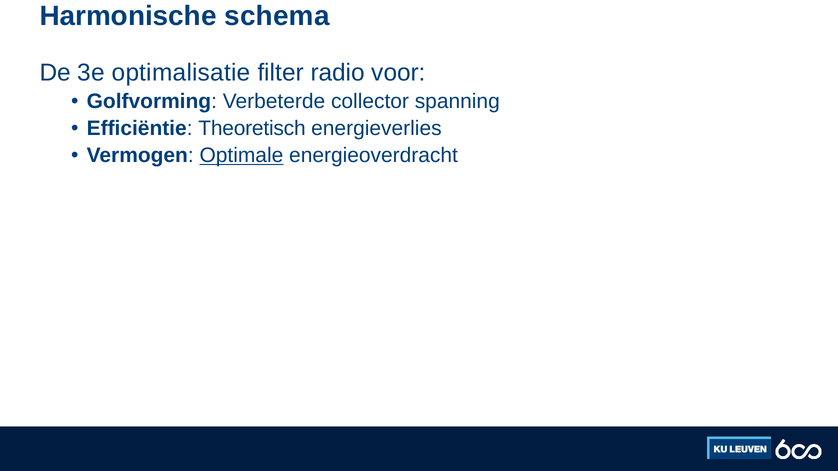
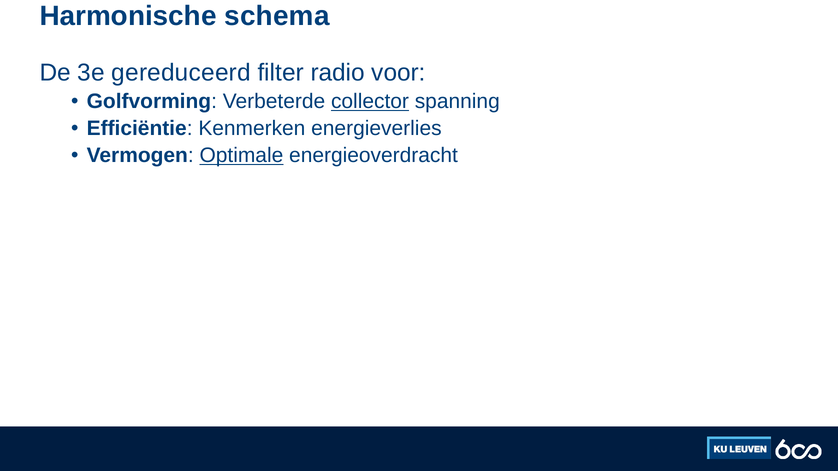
optimalisatie: optimalisatie -> gereduceerd
collector underline: none -> present
Theoretisch: Theoretisch -> Kenmerken
